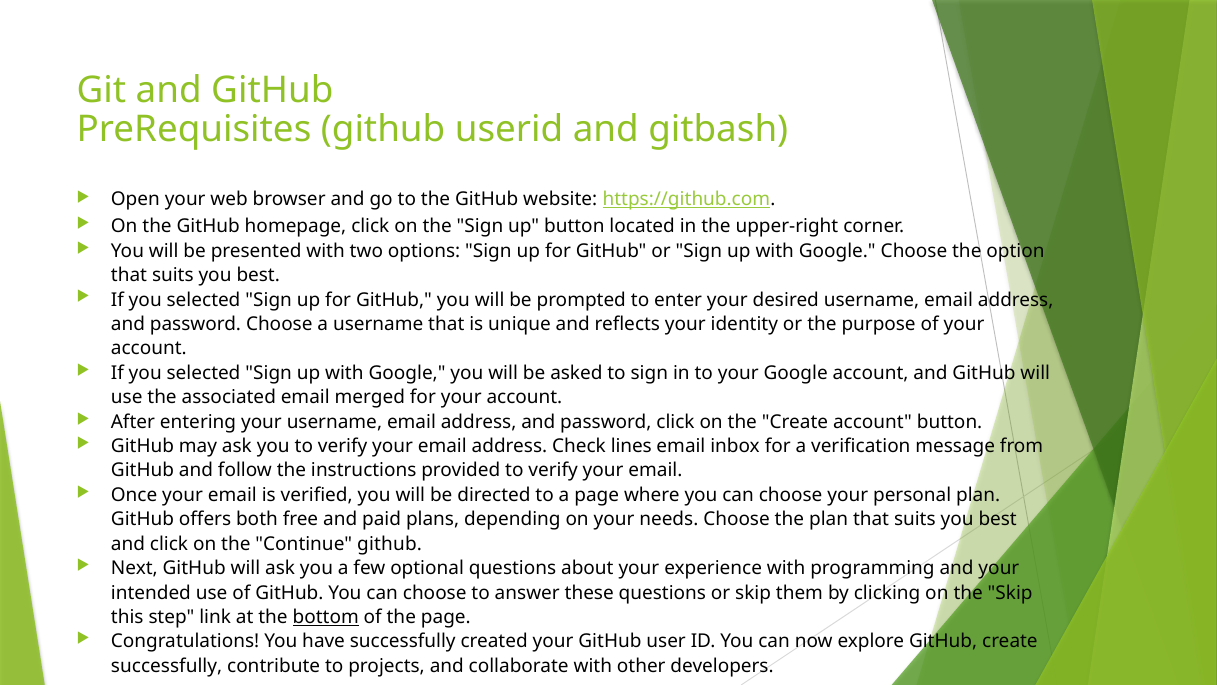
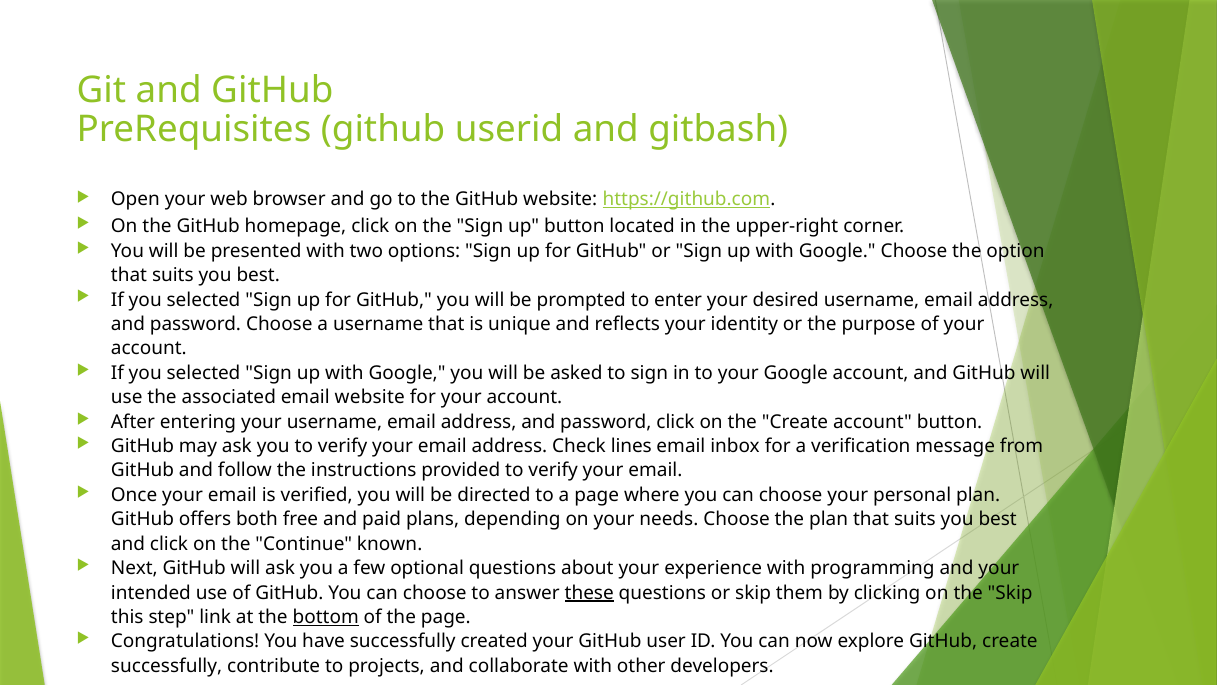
email merged: merged -> website
Continue github: github -> known
these underline: none -> present
